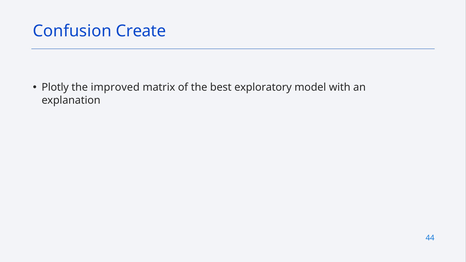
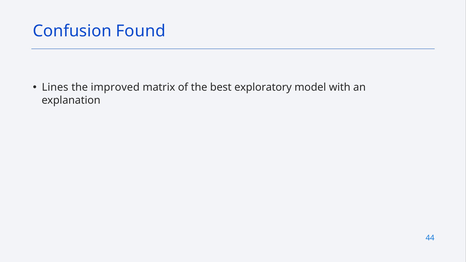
Create: Create -> Found
Plotly: Plotly -> Lines
